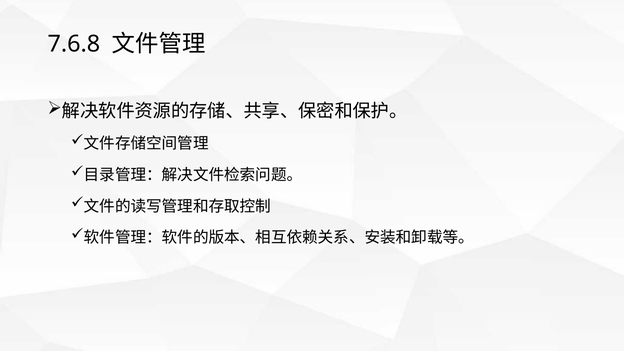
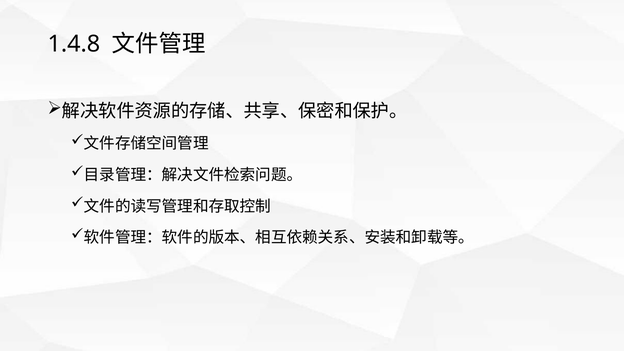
7.6.8: 7.6.8 -> 1.4.8
